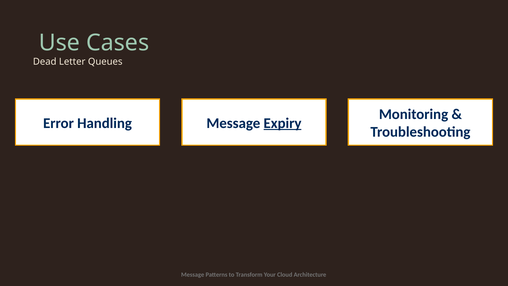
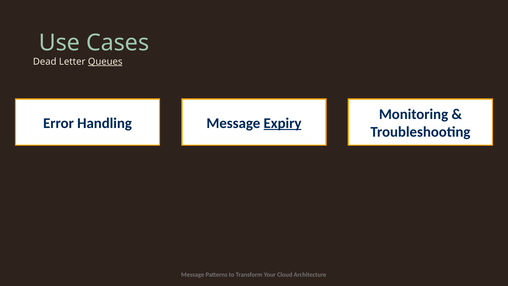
Queues underline: none -> present
